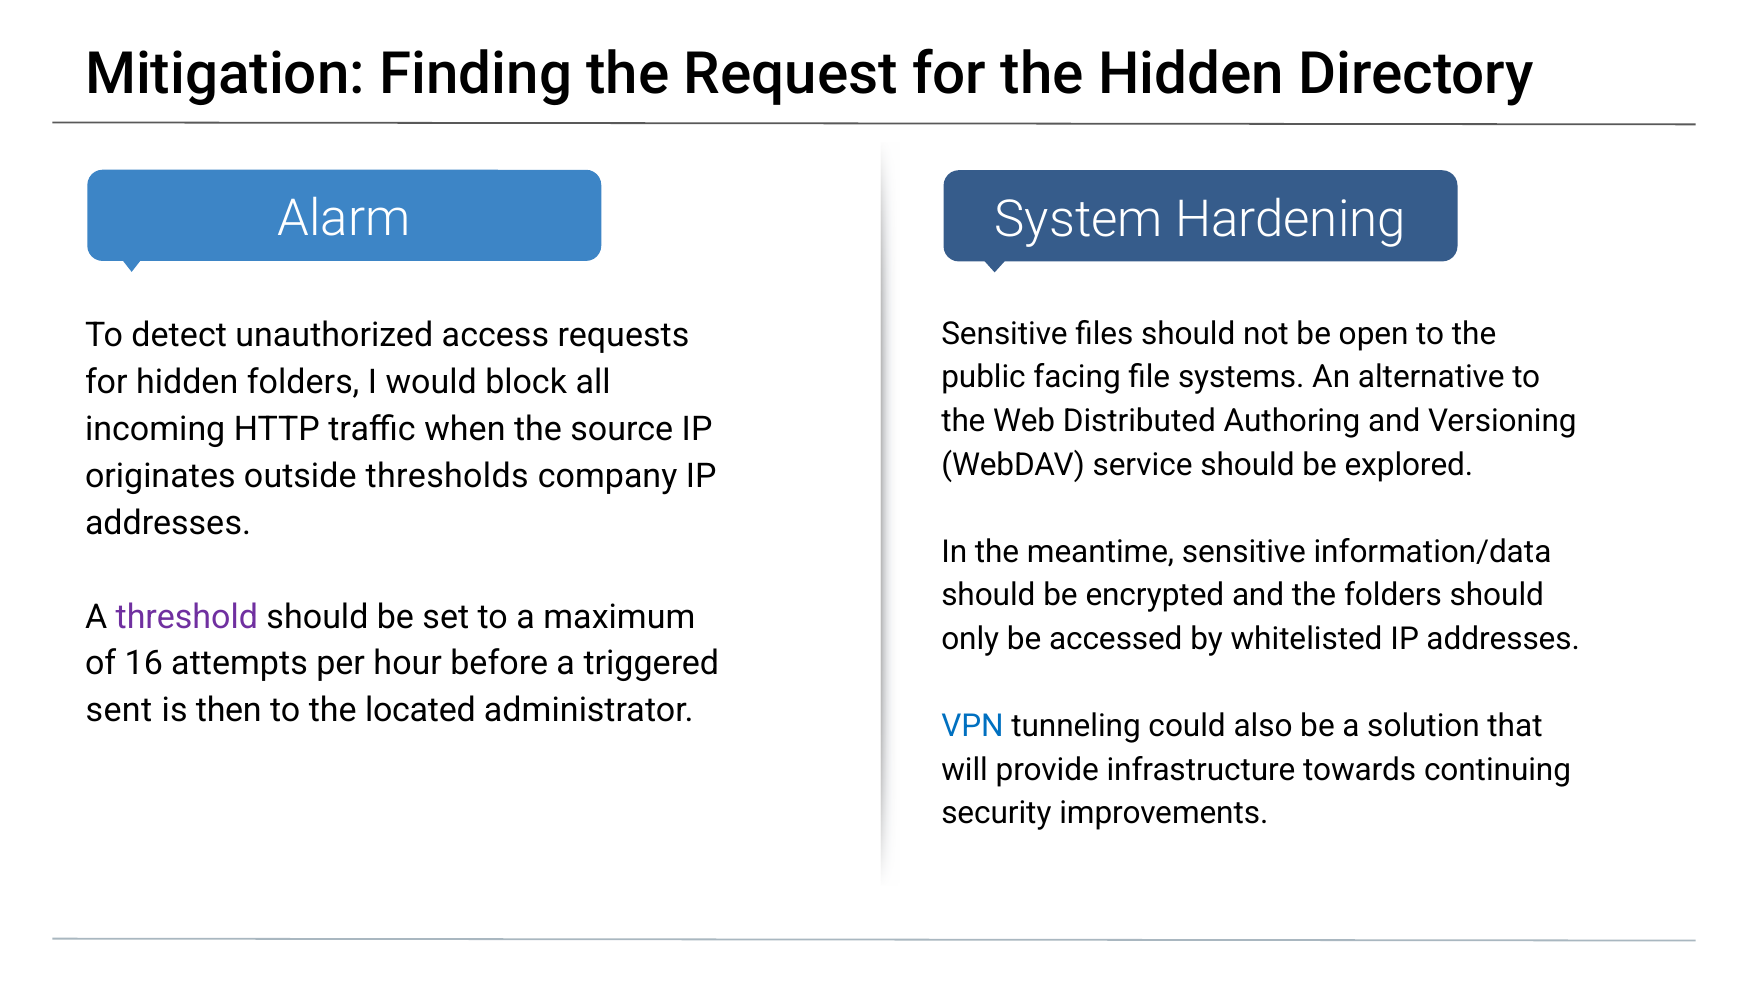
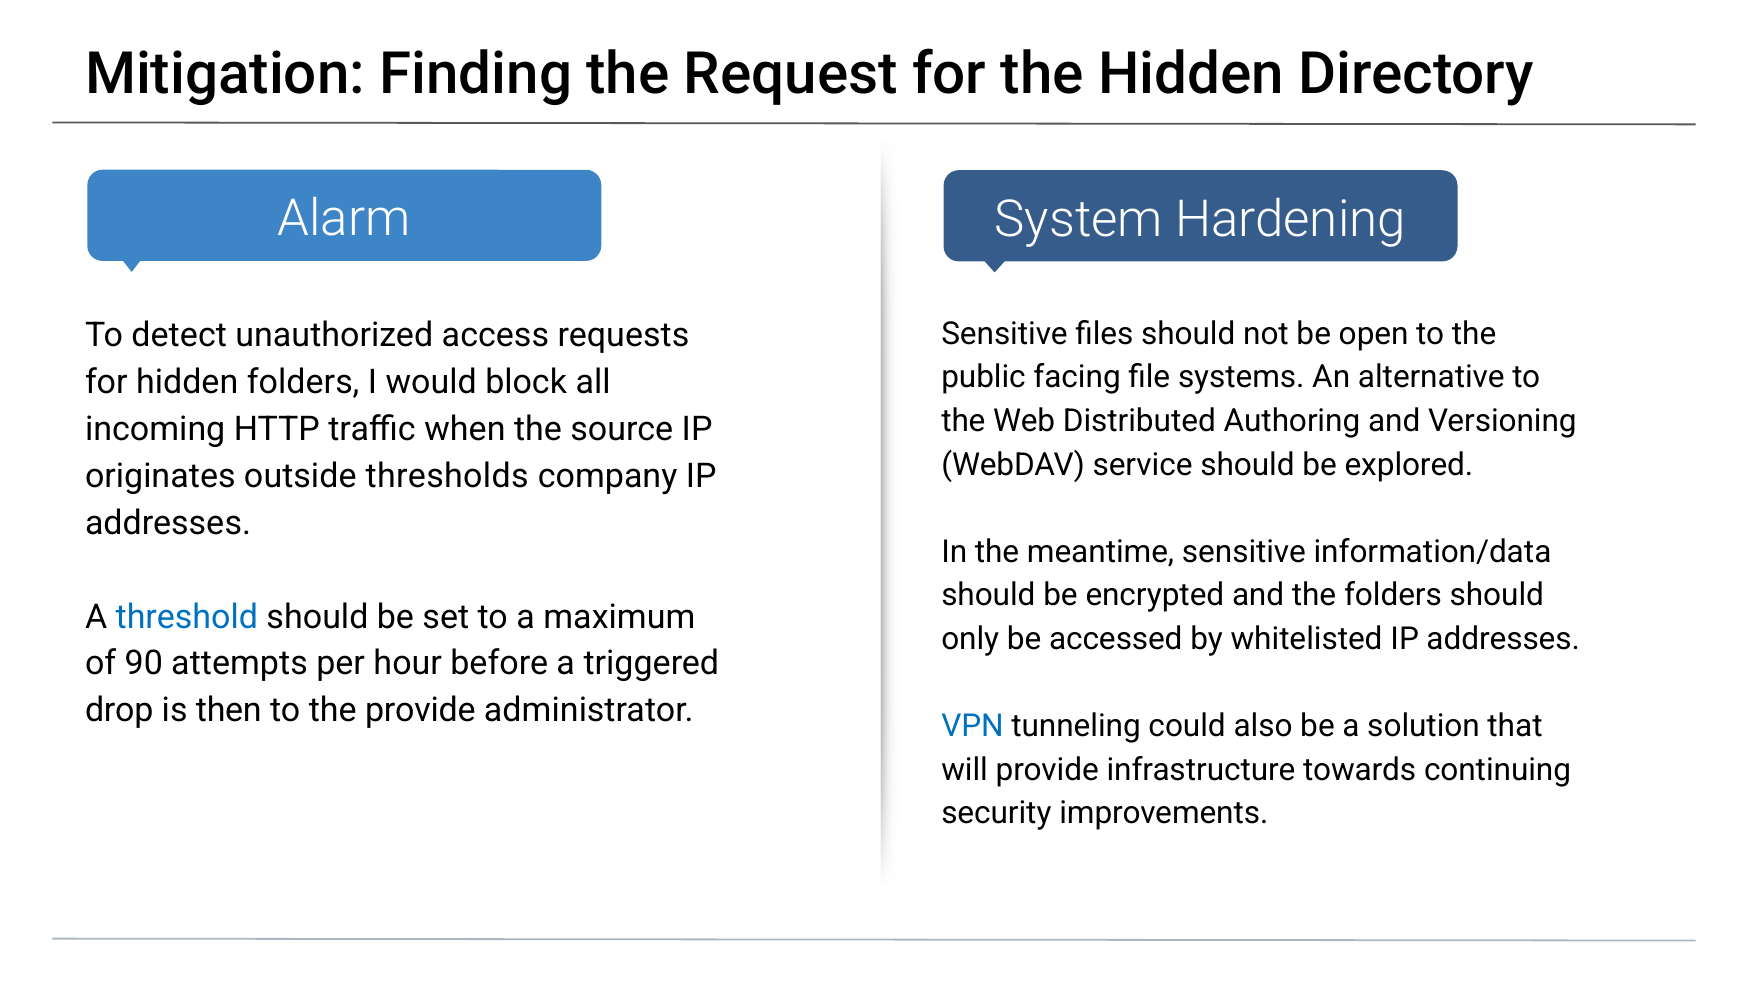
threshold colour: purple -> blue
16: 16 -> 90
sent: sent -> drop
the located: located -> provide
